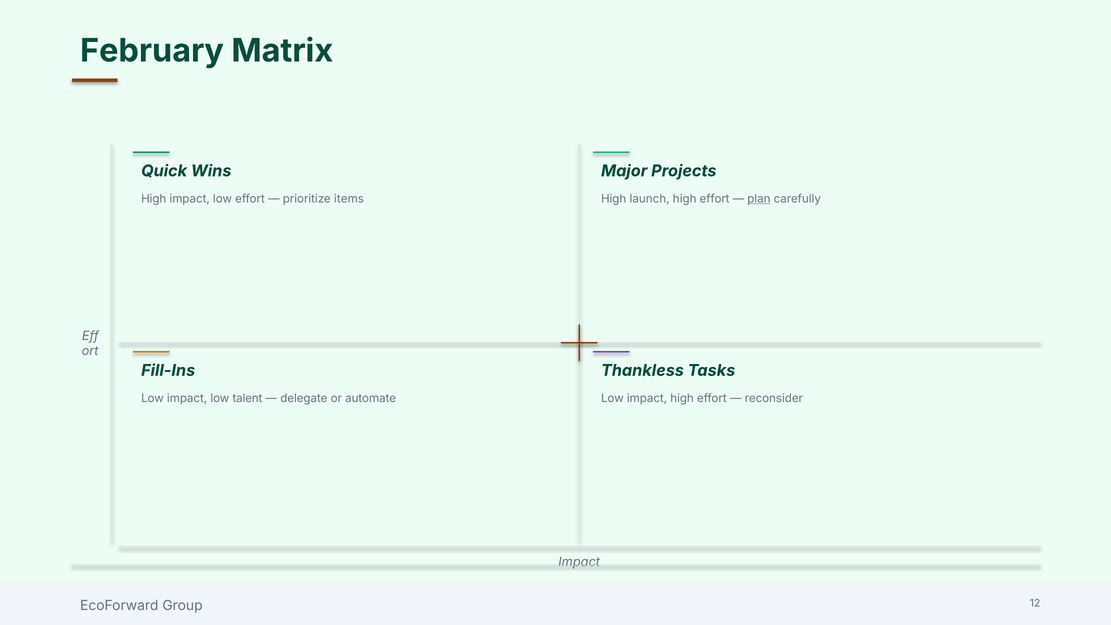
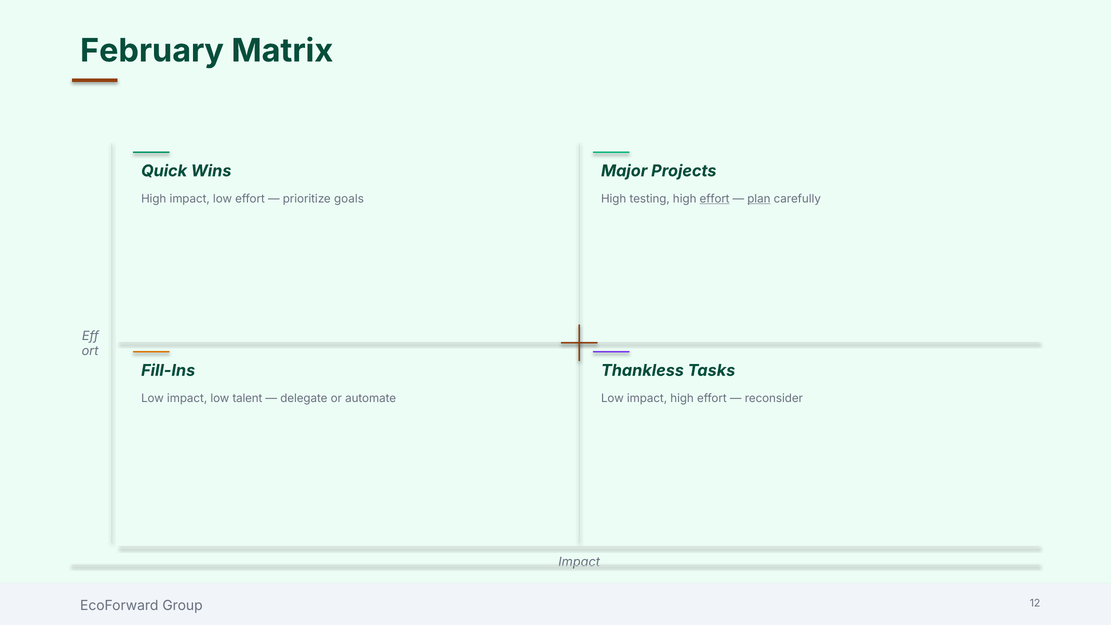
items: items -> goals
launch: launch -> testing
effort at (715, 199) underline: none -> present
